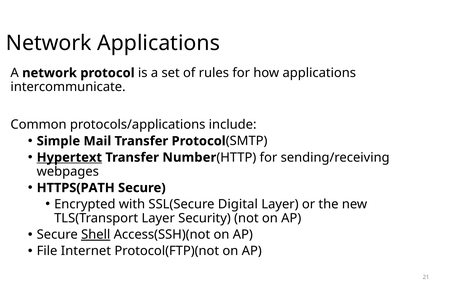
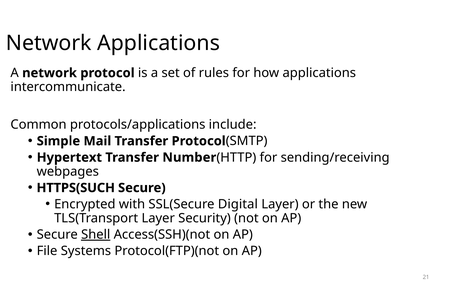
Hypertext underline: present -> none
HTTPS(PATH: HTTPS(PATH -> HTTPS(SUCH
Internet: Internet -> Systems
